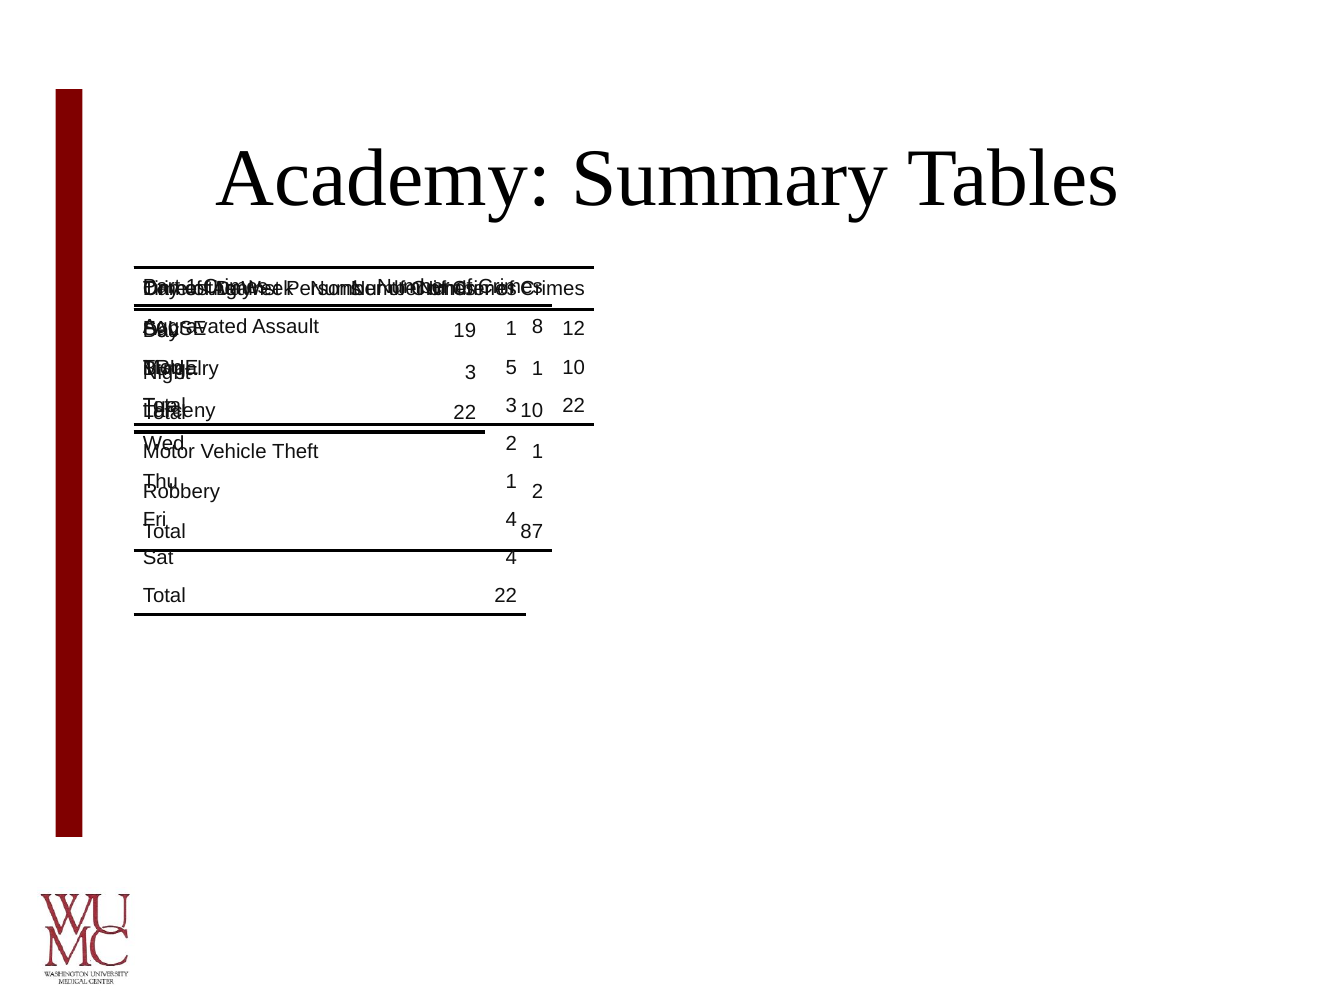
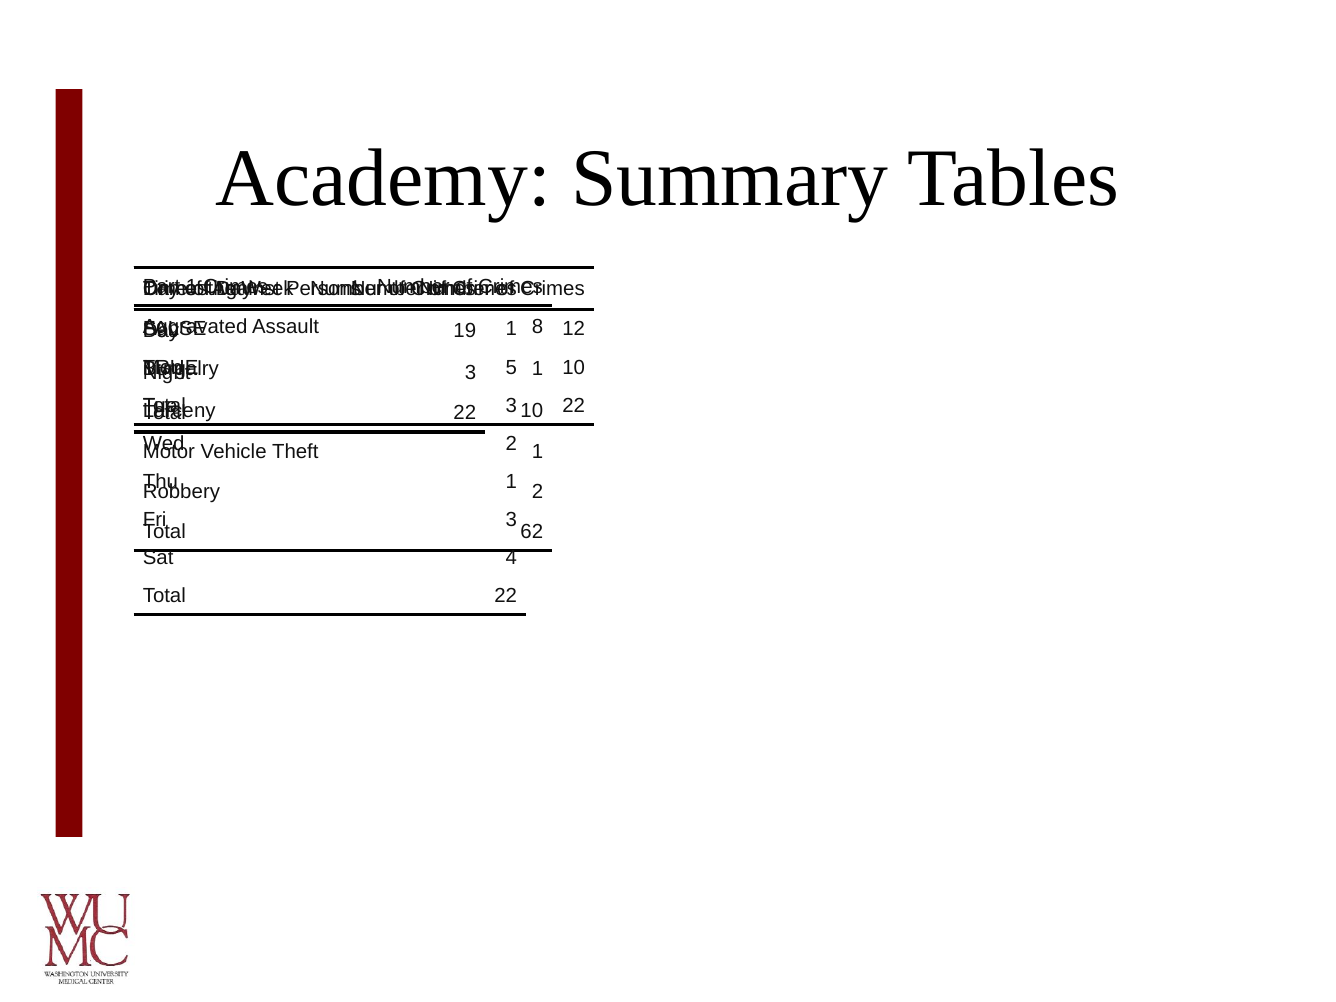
4 at (511, 520): 4 -> 3
87: 87 -> 62
